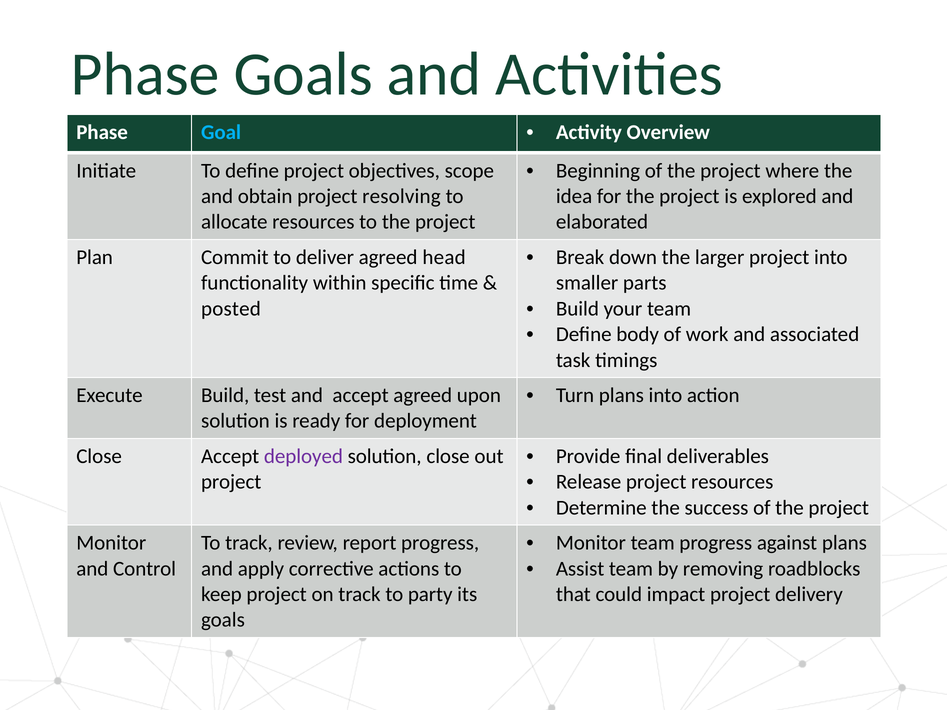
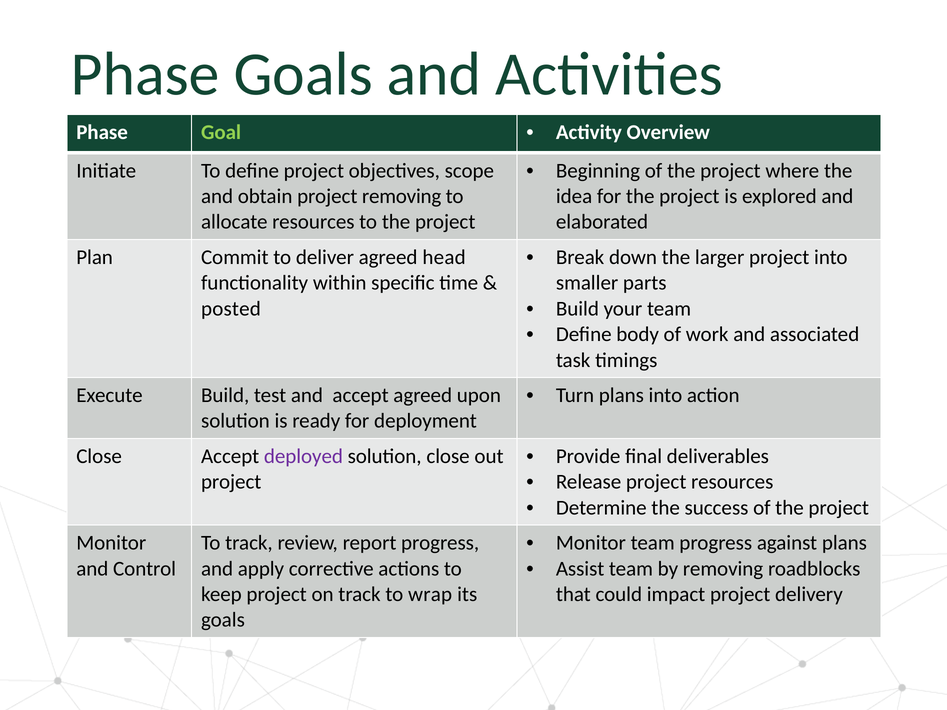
Goal colour: light blue -> light green
project resolving: resolving -> removing
party: party -> wrap
